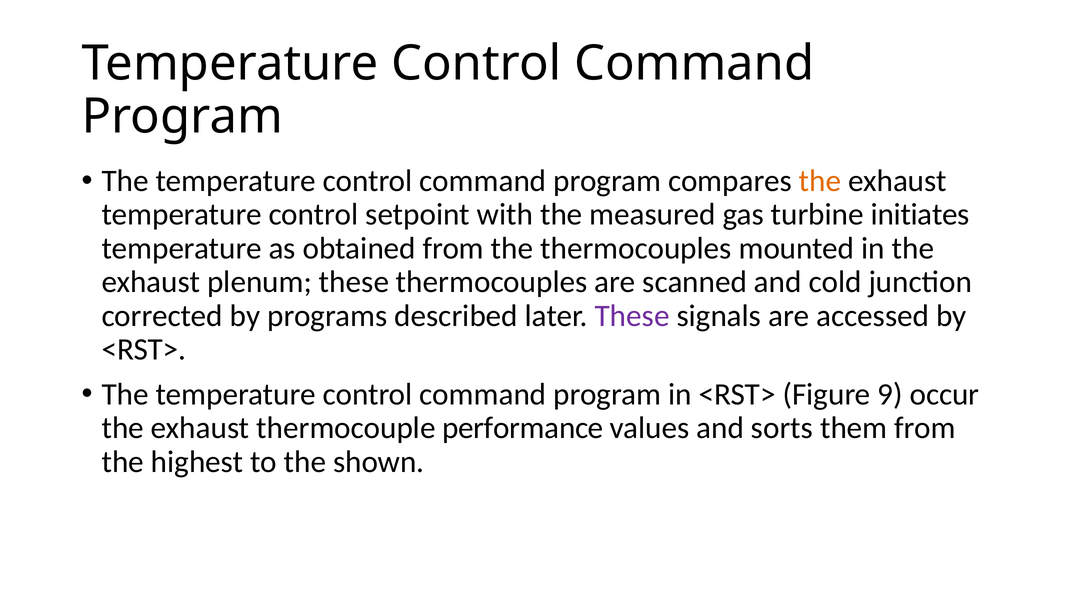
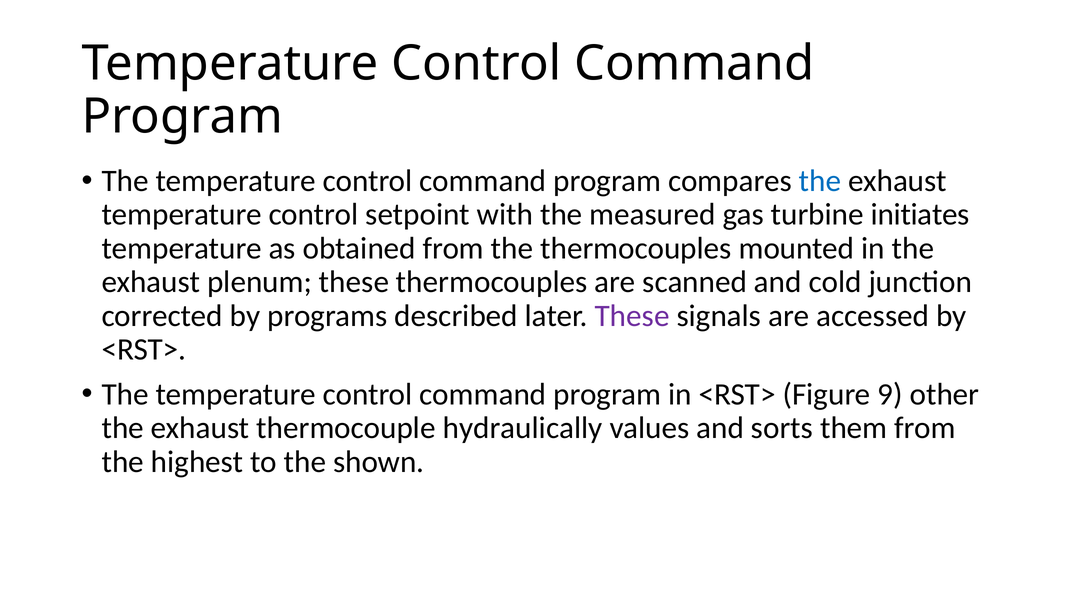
the at (820, 181) colour: orange -> blue
occur: occur -> other
performance: performance -> hydraulically
